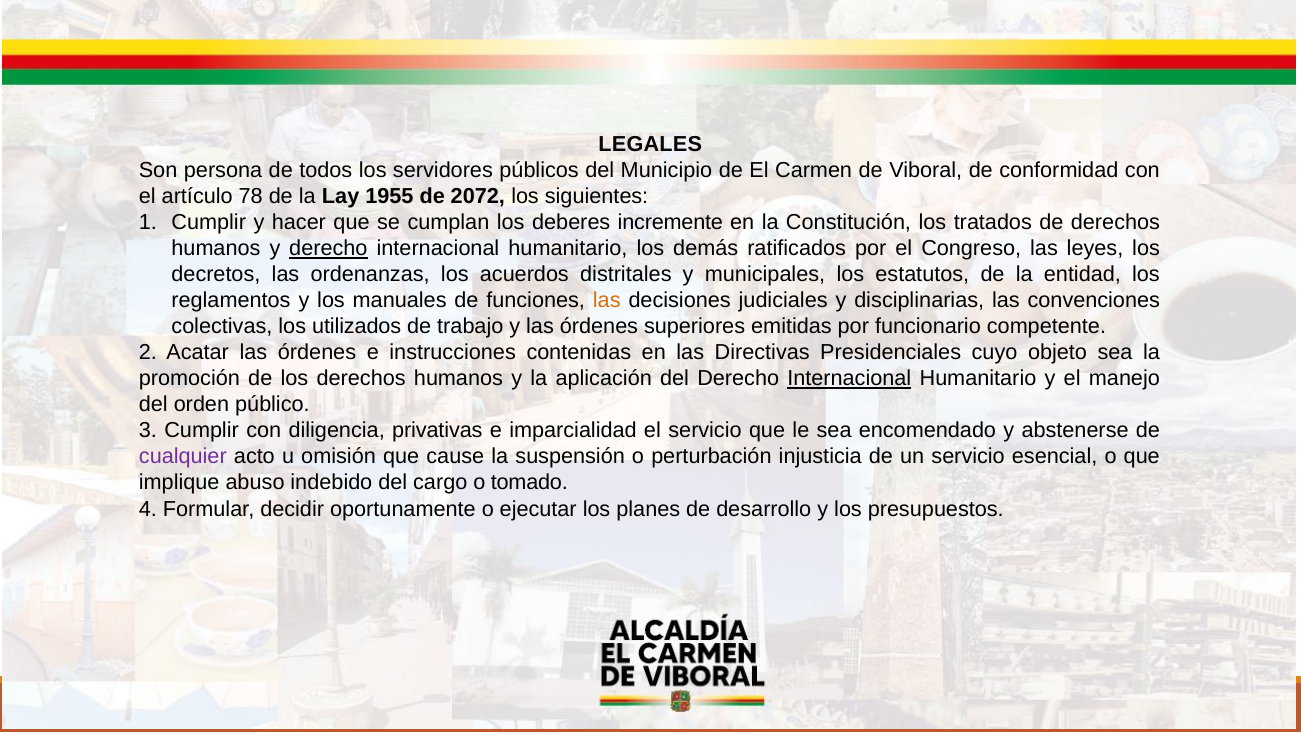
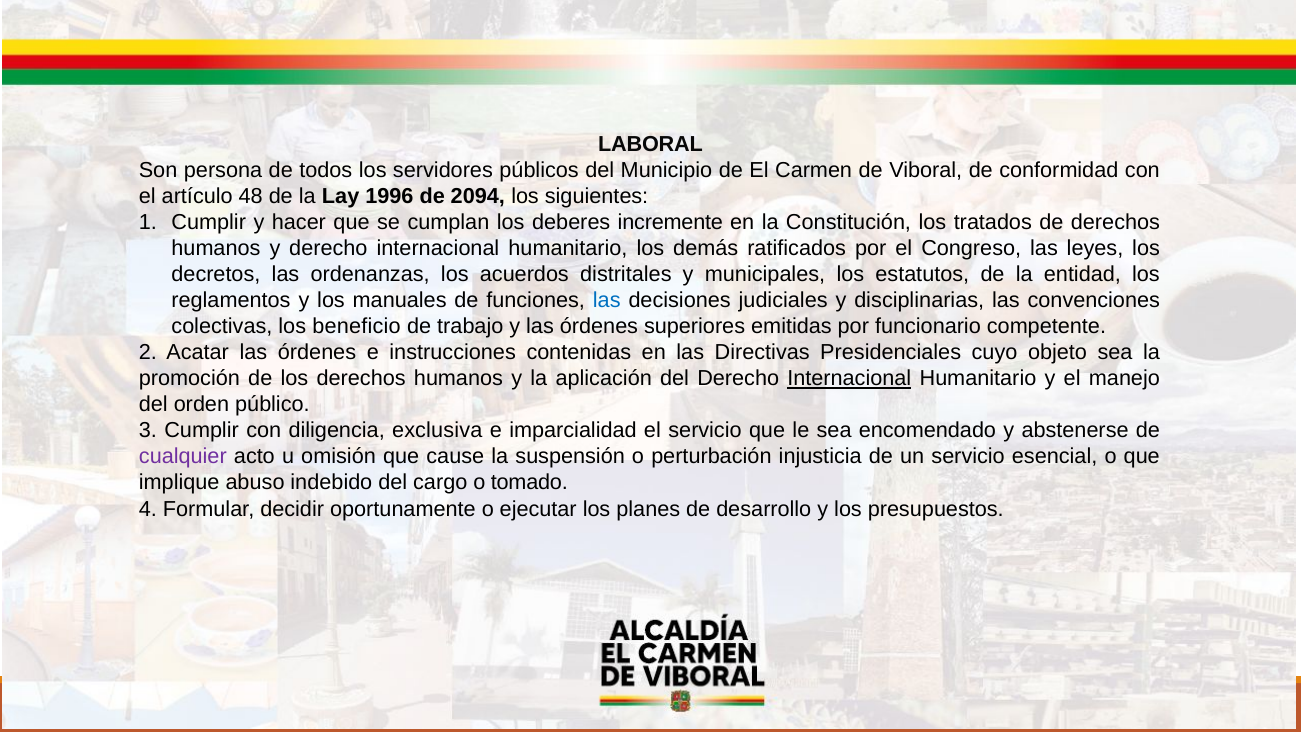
LEGALES: LEGALES -> LABORAL
78: 78 -> 48
1955: 1955 -> 1996
2072: 2072 -> 2094
derecho at (328, 249) underline: present -> none
las at (607, 301) colour: orange -> blue
utilizados: utilizados -> beneficio
privativas: privativas -> exclusiva
